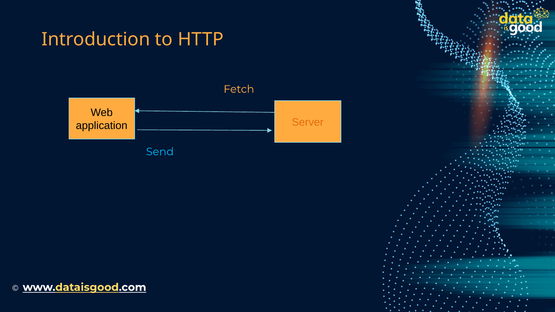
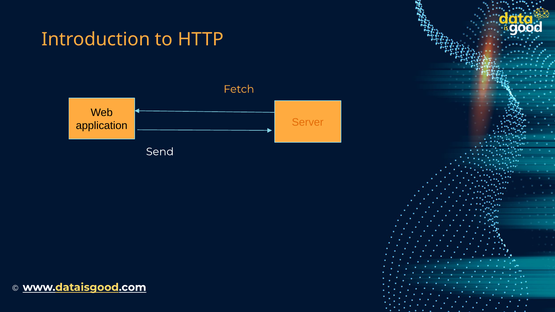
Send colour: light blue -> white
